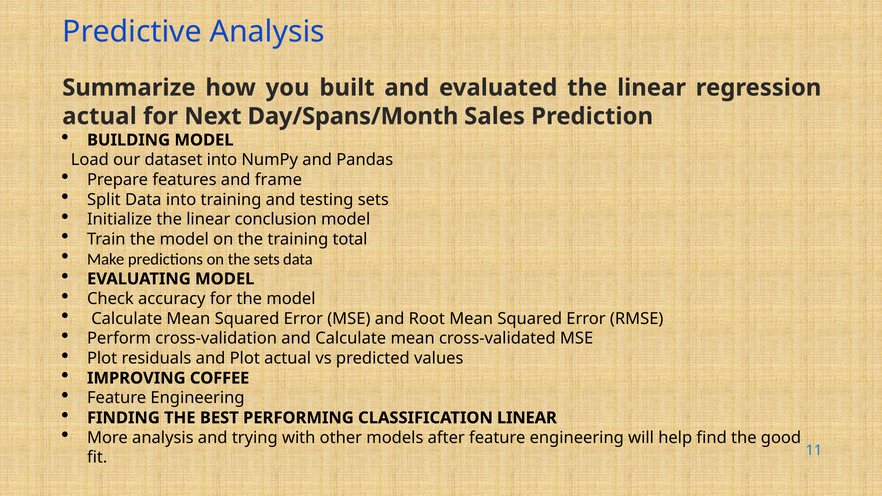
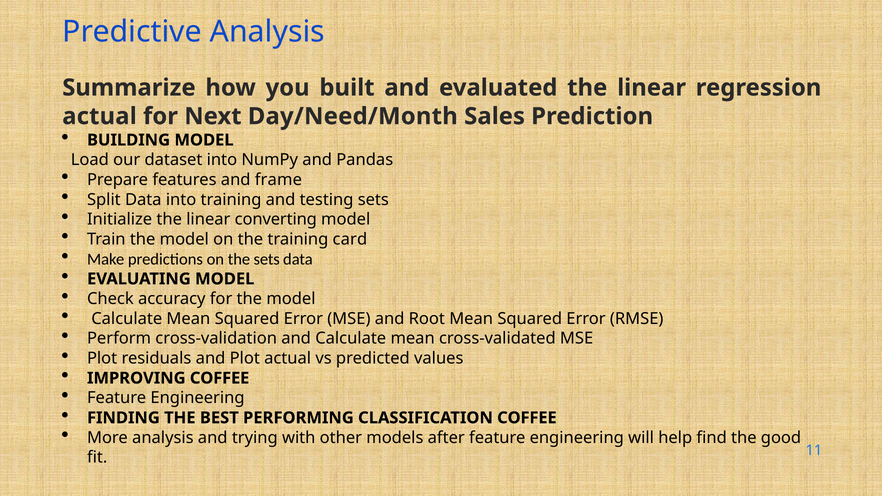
Day/Spans/Month: Day/Spans/Month -> Day/Need/Month
conclusion: conclusion -> converting
total: total -> card
CLASSIFICATION LINEAR: LINEAR -> COFFEE
